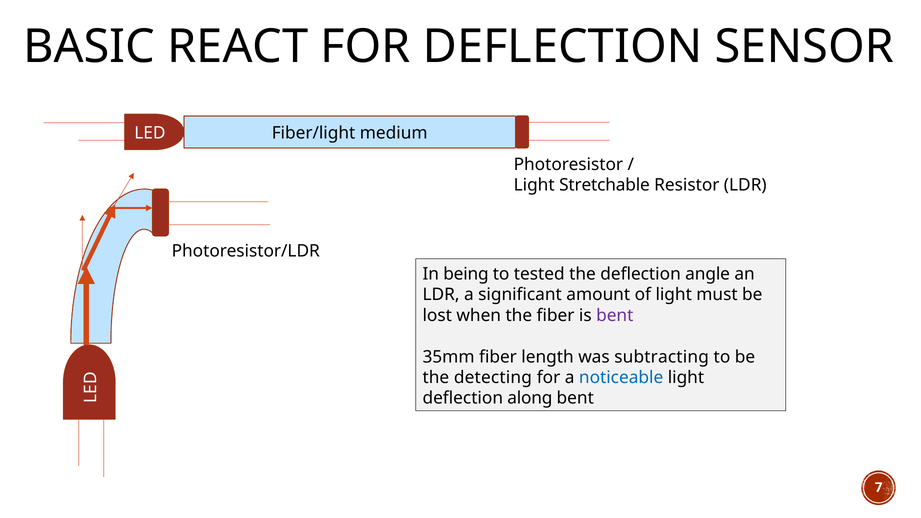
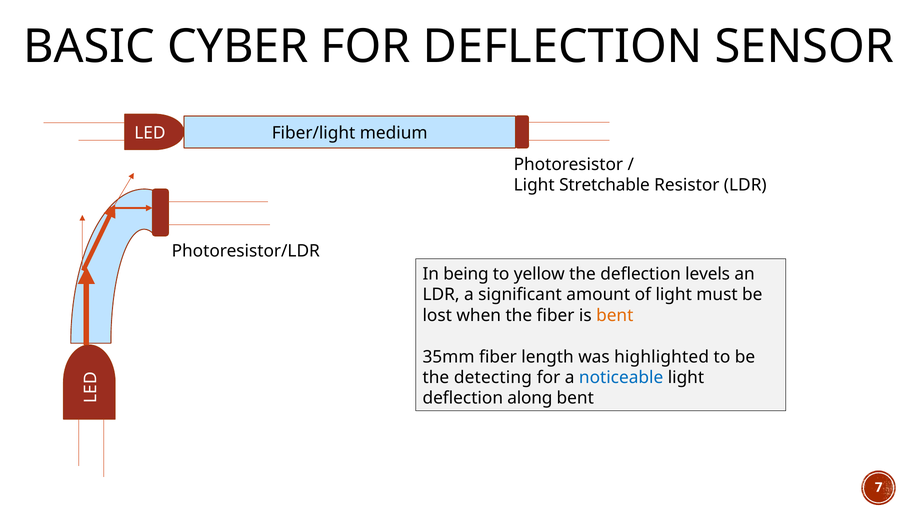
REACT: REACT -> CYBER
tested: tested -> yellow
angle: angle -> levels
bent at (615, 315) colour: purple -> orange
subtracting: subtracting -> highlighted
